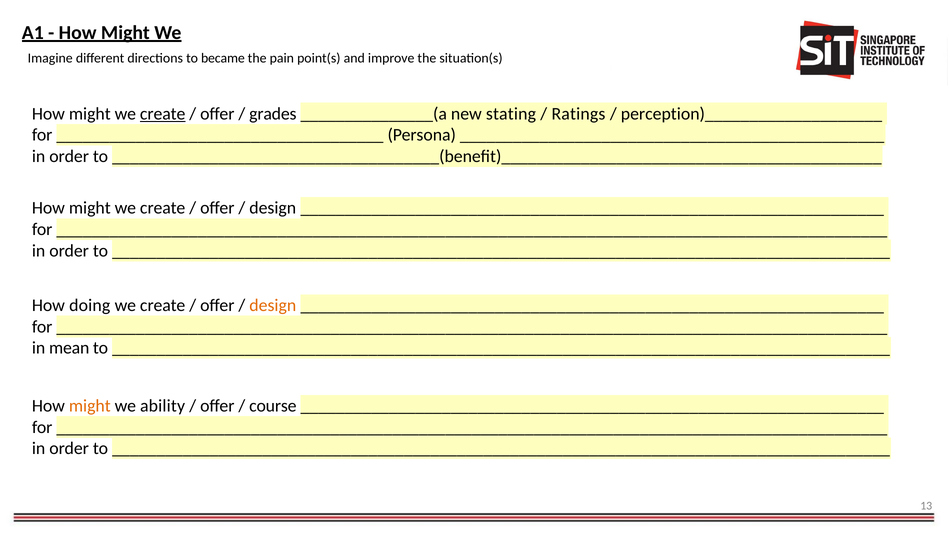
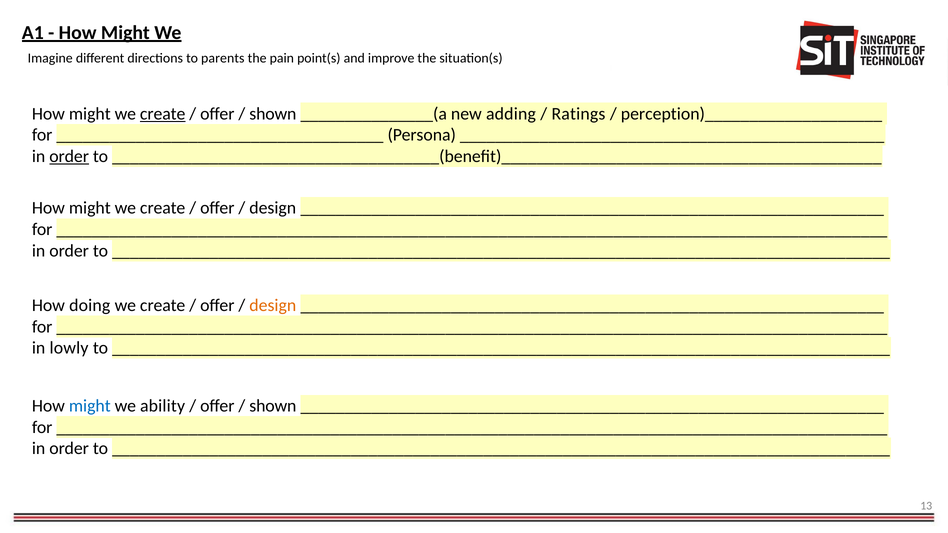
became: became -> parents
grades at (273, 114): grades -> shown
stating: stating -> adding
order at (69, 156) underline: none -> present
mean: mean -> lowly
might at (90, 406) colour: orange -> blue
course at (273, 406): course -> shown
